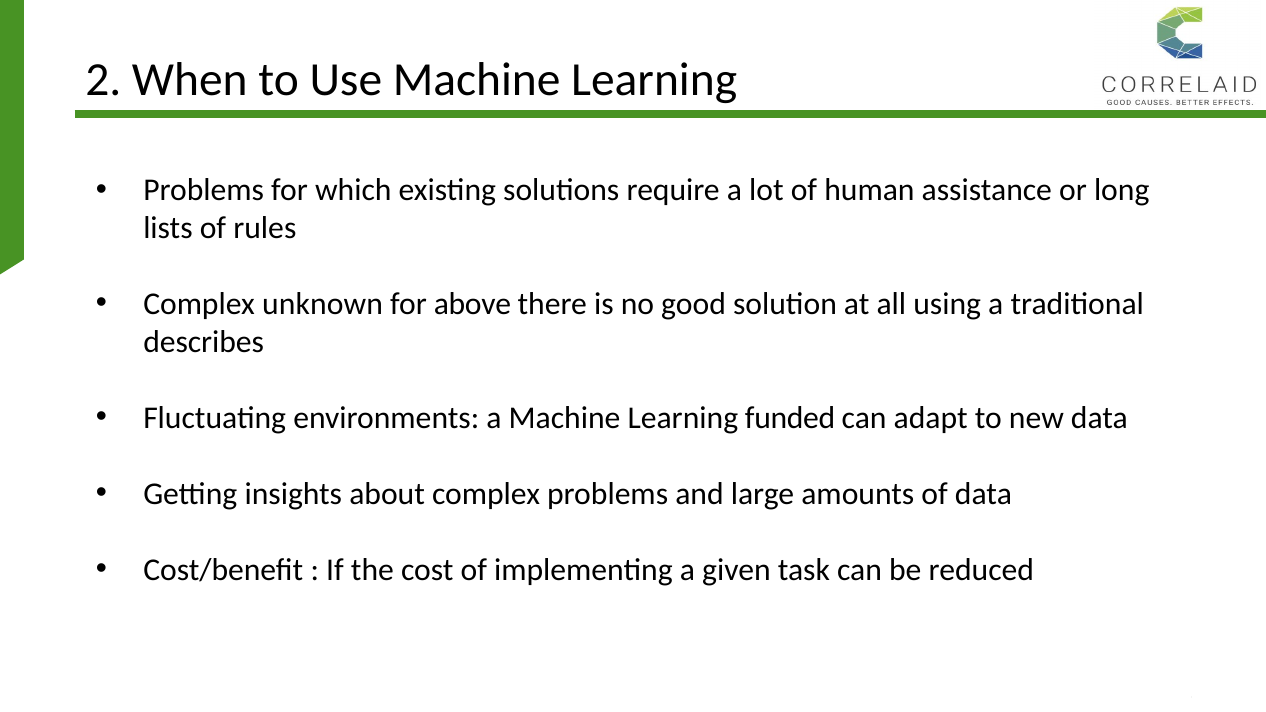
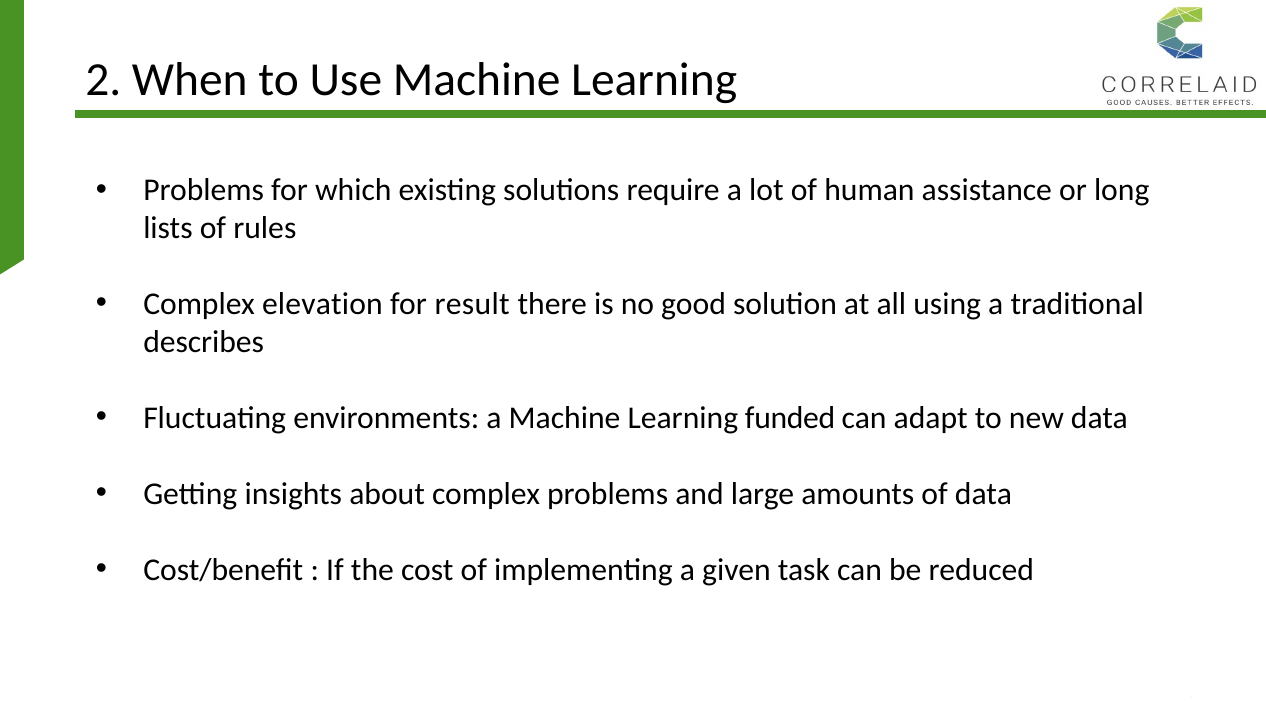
unknown: unknown -> elevation
above: above -> result
